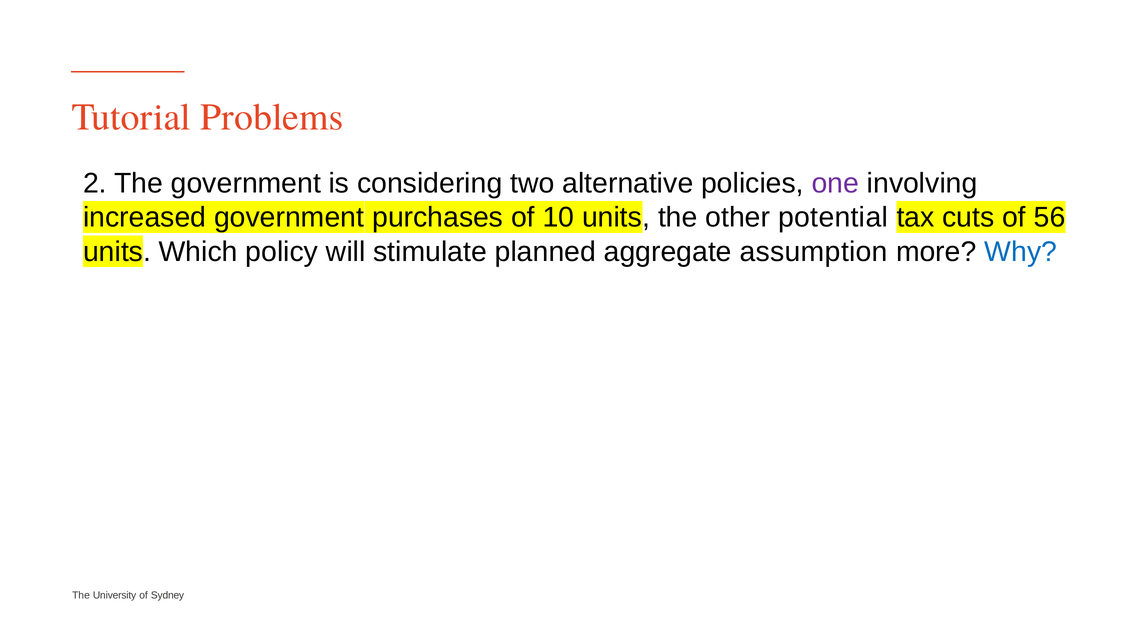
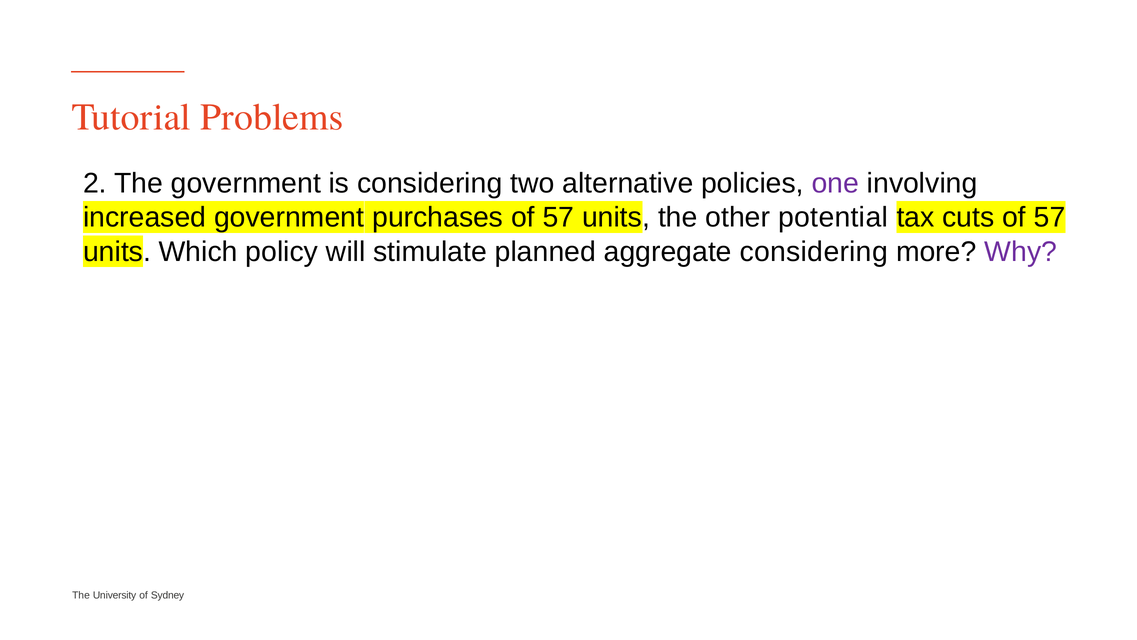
purchases of 10: 10 -> 57
cuts of 56: 56 -> 57
aggregate assumption: assumption -> considering
Why colour: blue -> purple
